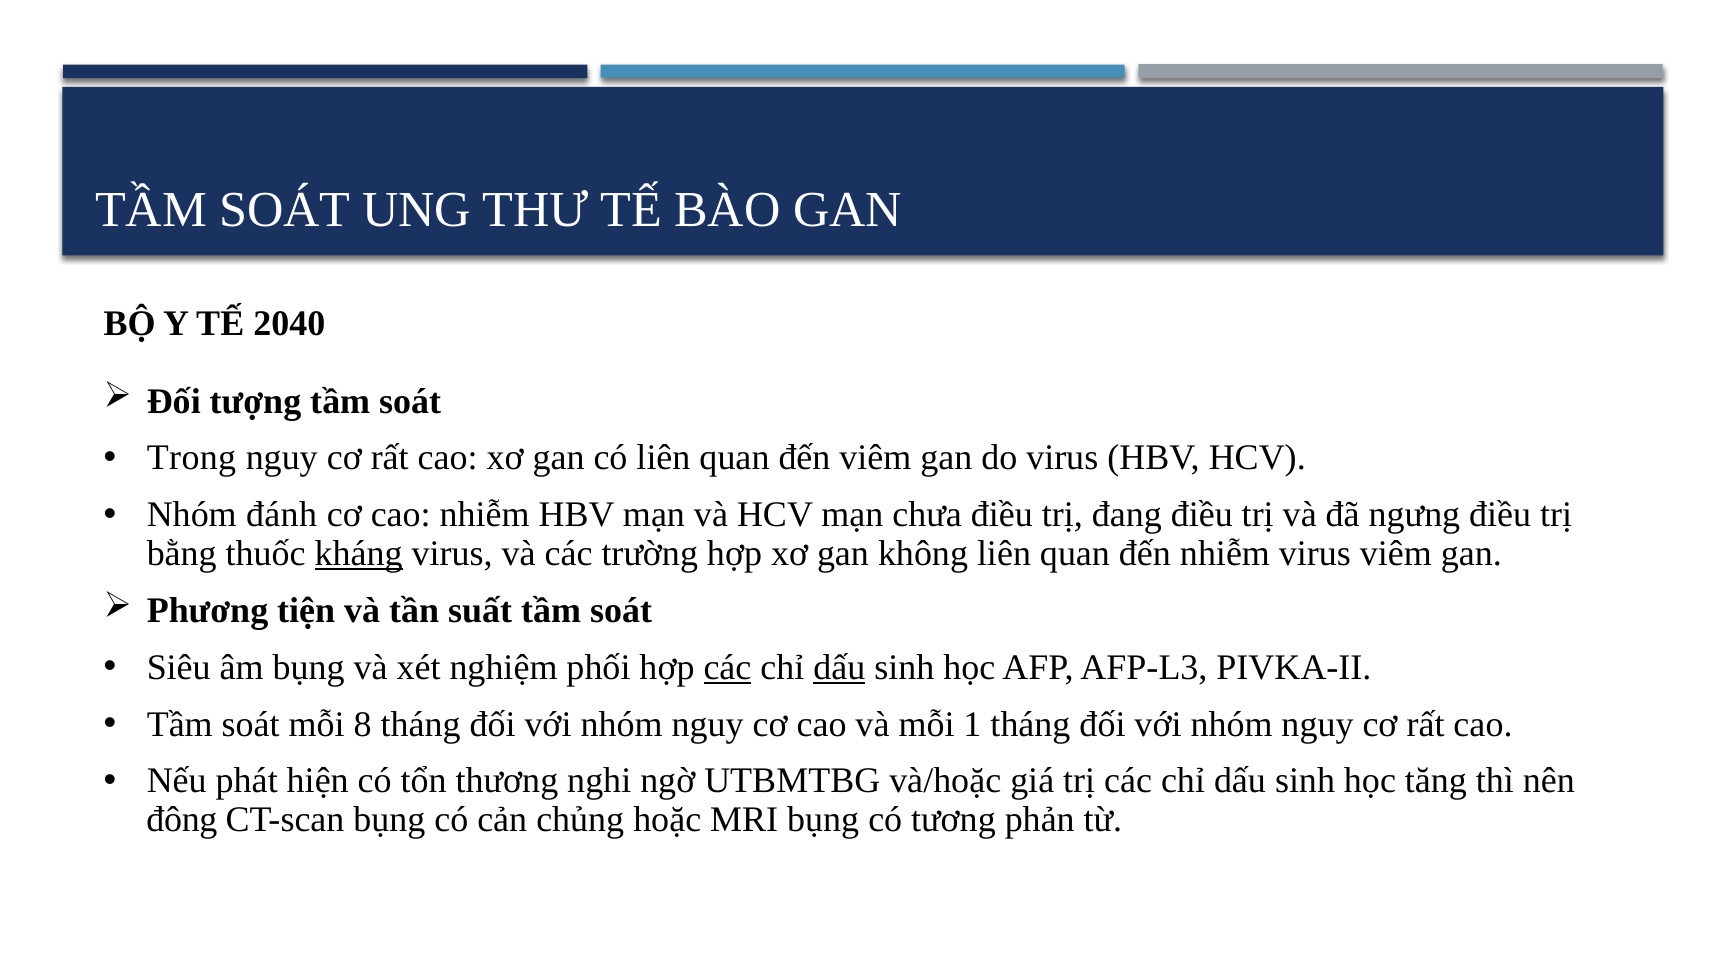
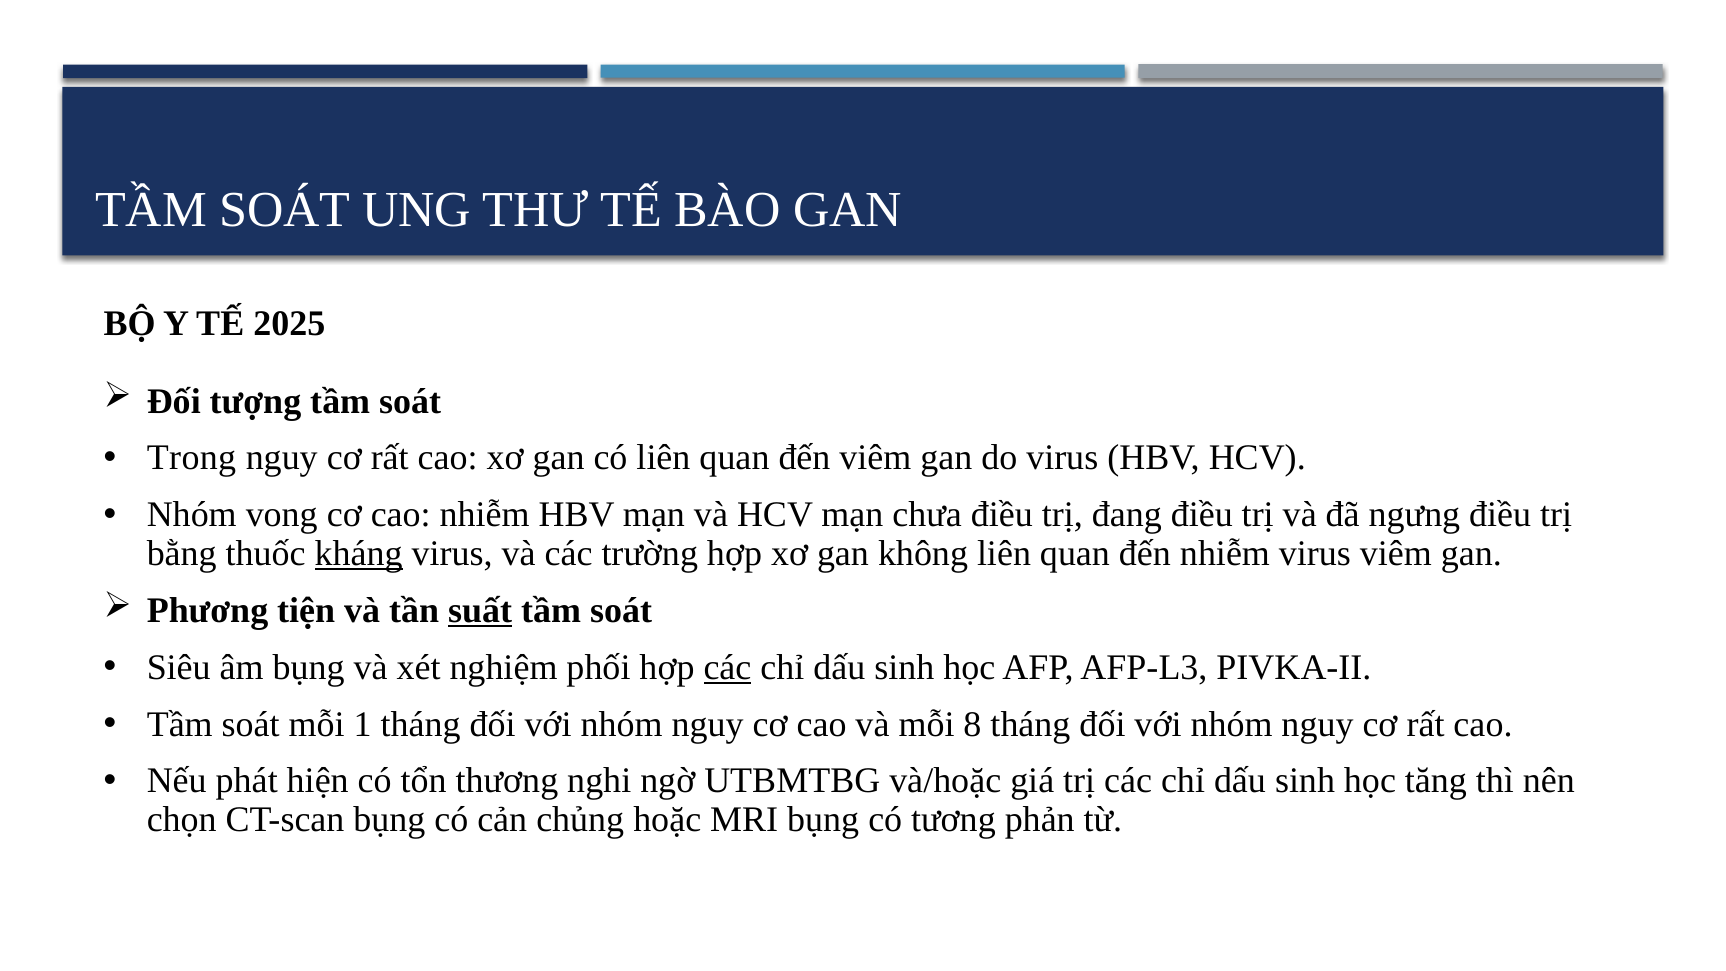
2040: 2040 -> 2025
đánh: đánh -> vong
suất underline: none -> present
dấu at (839, 667) underline: present -> none
8: 8 -> 1
1: 1 -> 8
đông: đông -> chọn
